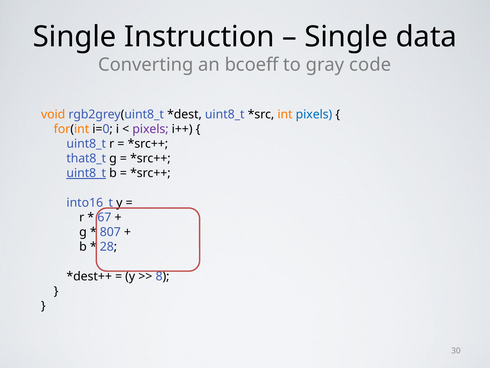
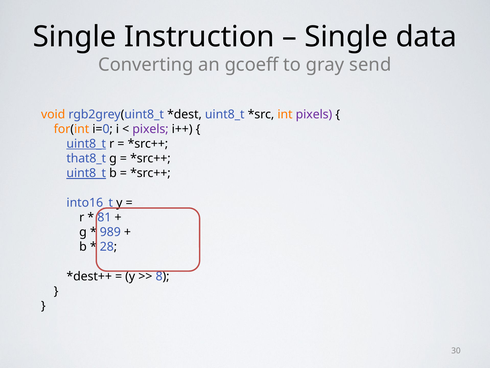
bcoeff: bcoeff -> gcoeff
code: code -> send
pixels at (314, 114) colour: blue -> purple
uint8_t at (86, 144) underline: none -> present
67: 67 -> 81
807: 807 -> 989
